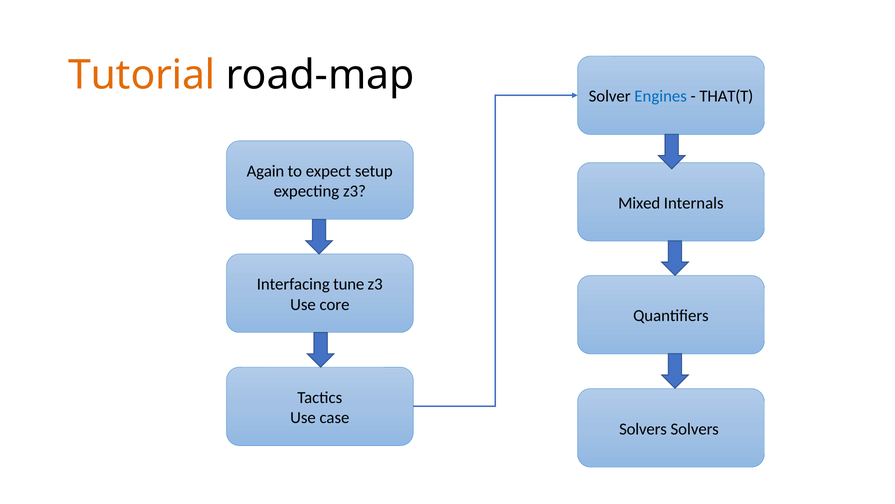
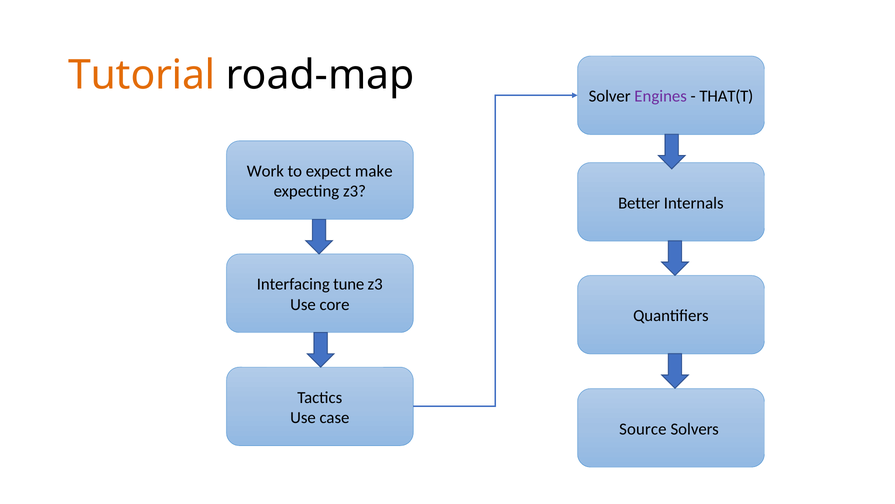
Engines colour: blue -> purple
Again: Again -> Work
setup: setup -> make
Mixed: Mixed -> Better
Solvers at (643, 429): Solvers -> Source
